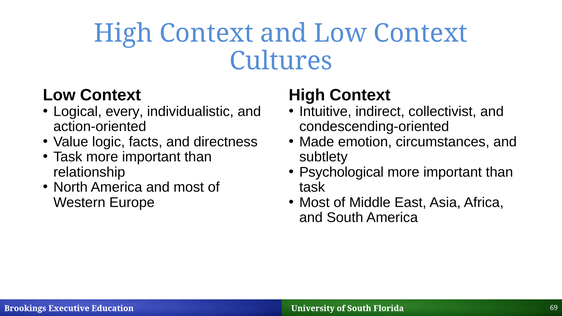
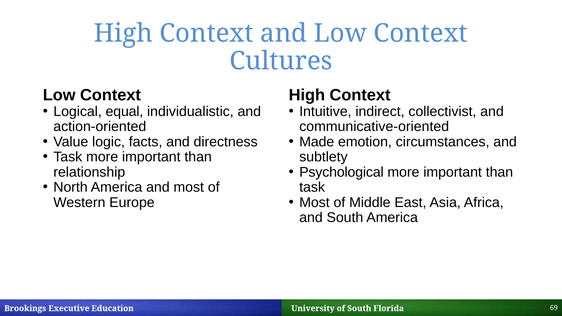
every: every -> equal
condescending-oriented: condescending-oriented -> communicative-oriented
